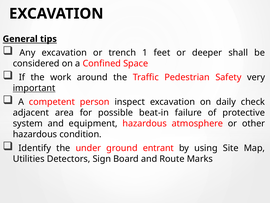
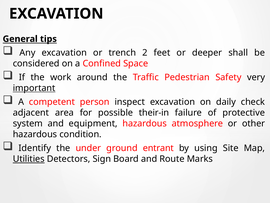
1: 1 -> 2
beat-in: beat-in -> their-in
Utilities underline: none -> present
